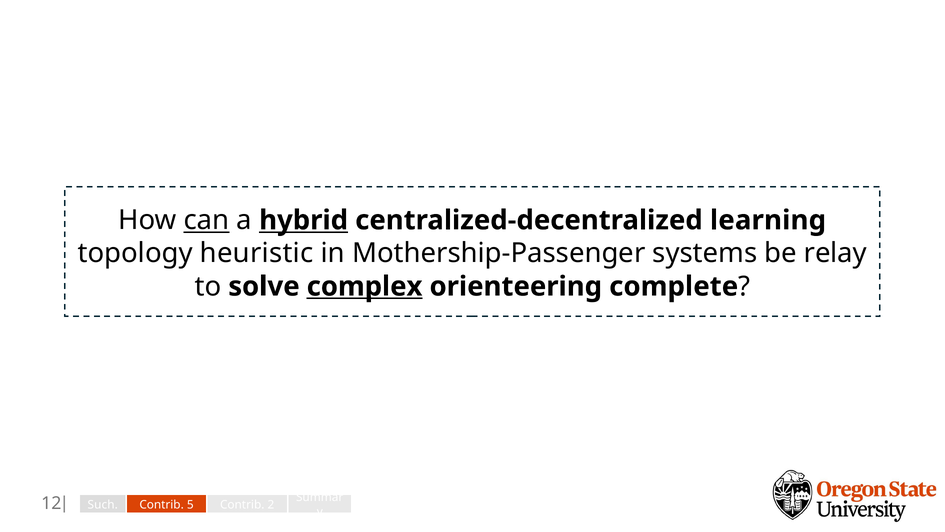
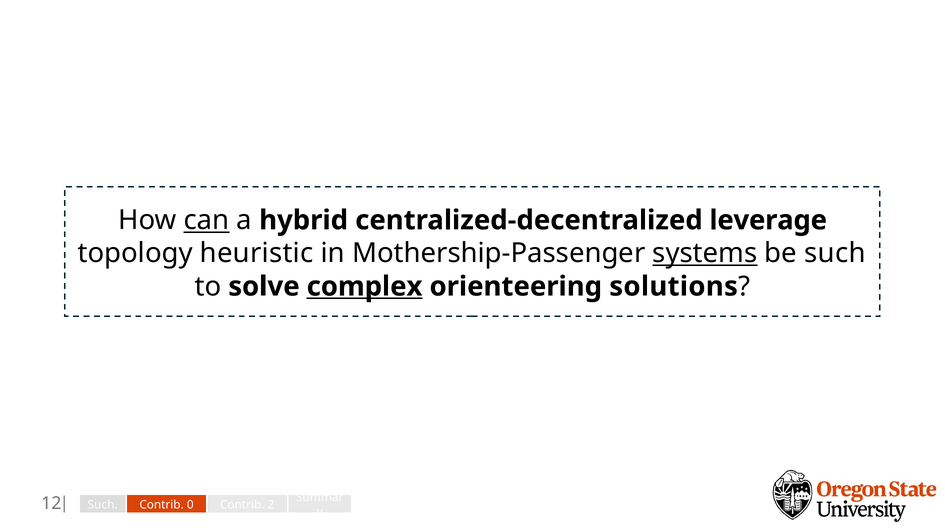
hybrid underline: present -> none
learning: learning -> leverage
systems underline: none -> present
be relay: relay -> such
complete: complete -> solutions
5: 5 -> 0
